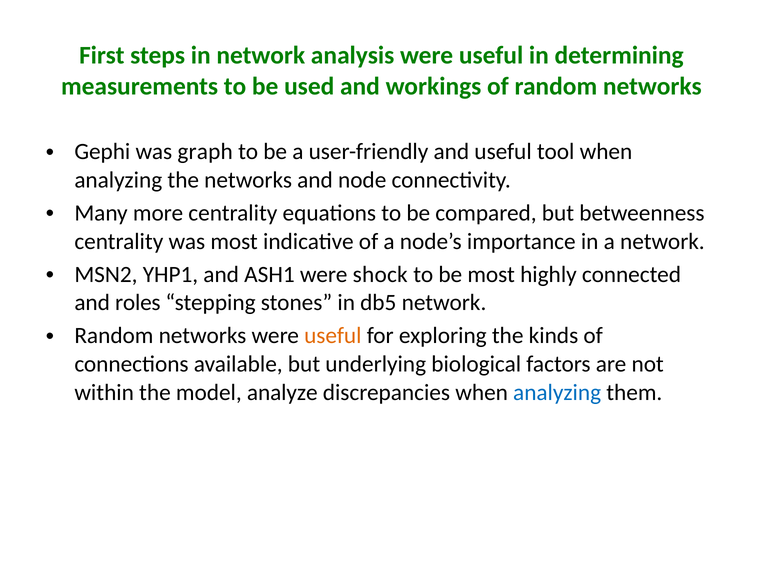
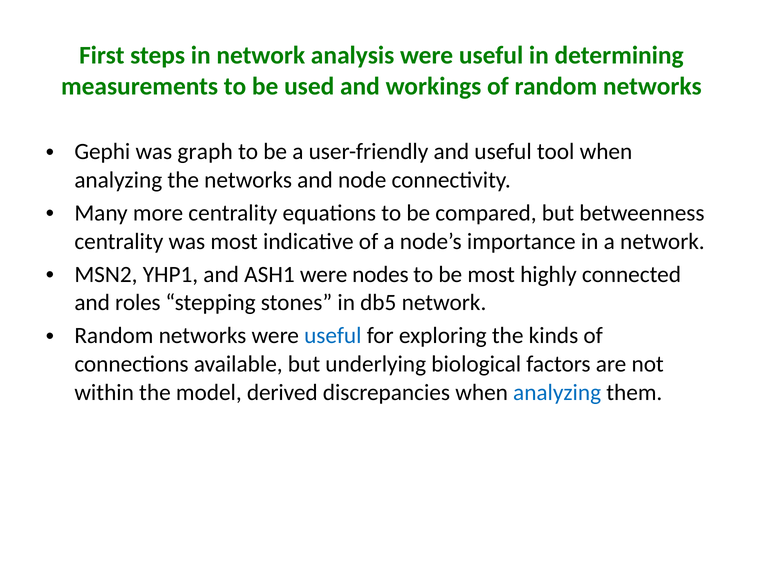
shock: shock -> nodes
useful at (333, 336) colour: orange -> blue
analyze: analyze -> derived
